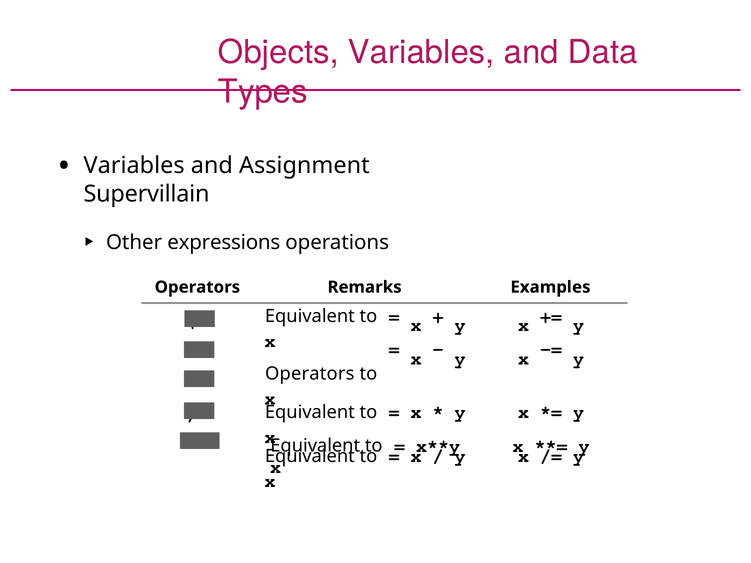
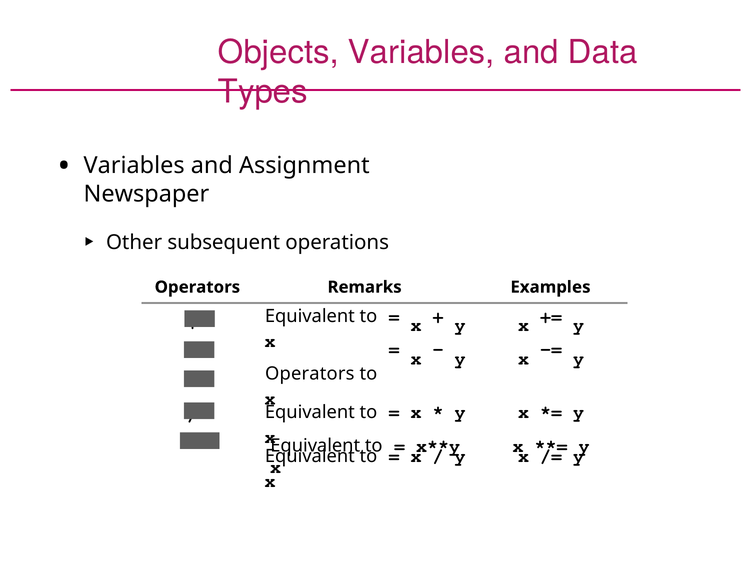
Supervillain: Supervillain -> Newspaper
expressions: expressions -> subsequent
